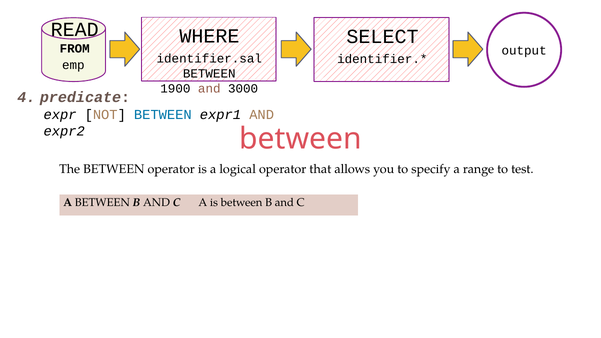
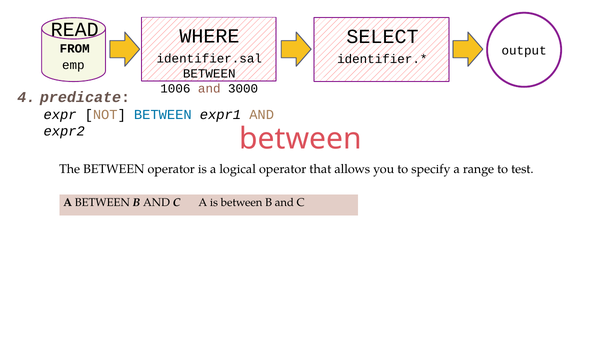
1900: 1900 -> 1006
